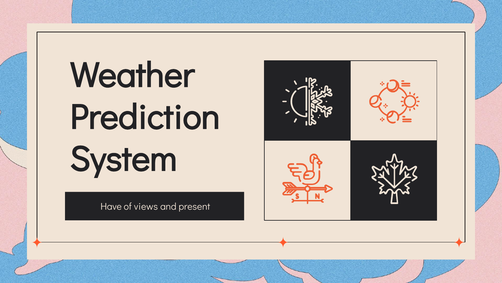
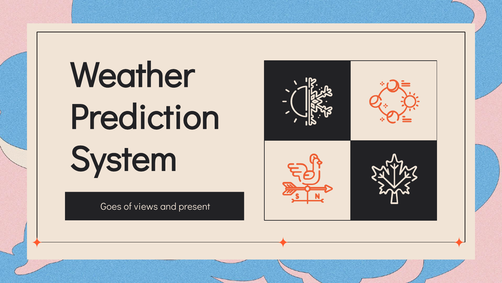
Have: Have -> Goes
